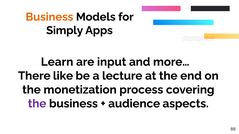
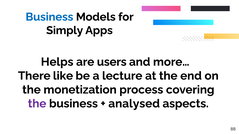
Business at (49, 17) colour: orange -> blue
Learn: Learn -> Helps
input: input -> users
audience: audience -> analysed
